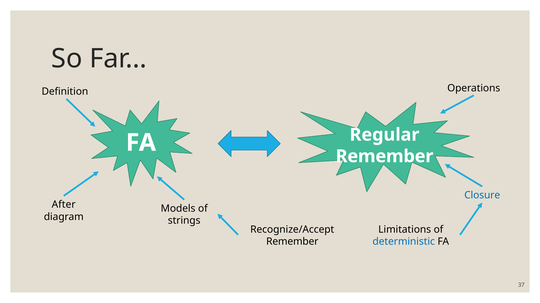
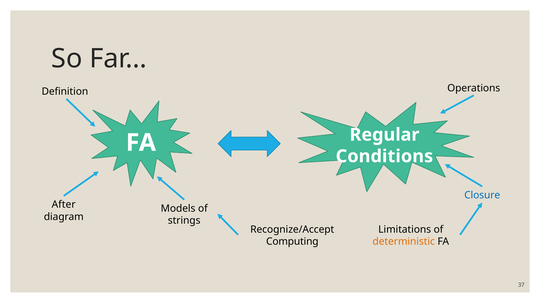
Remember at (385, 157): Remember -> Conditions
Remember at (292, 242): Remember -> Computing
deterministic colour: blue -> orange
